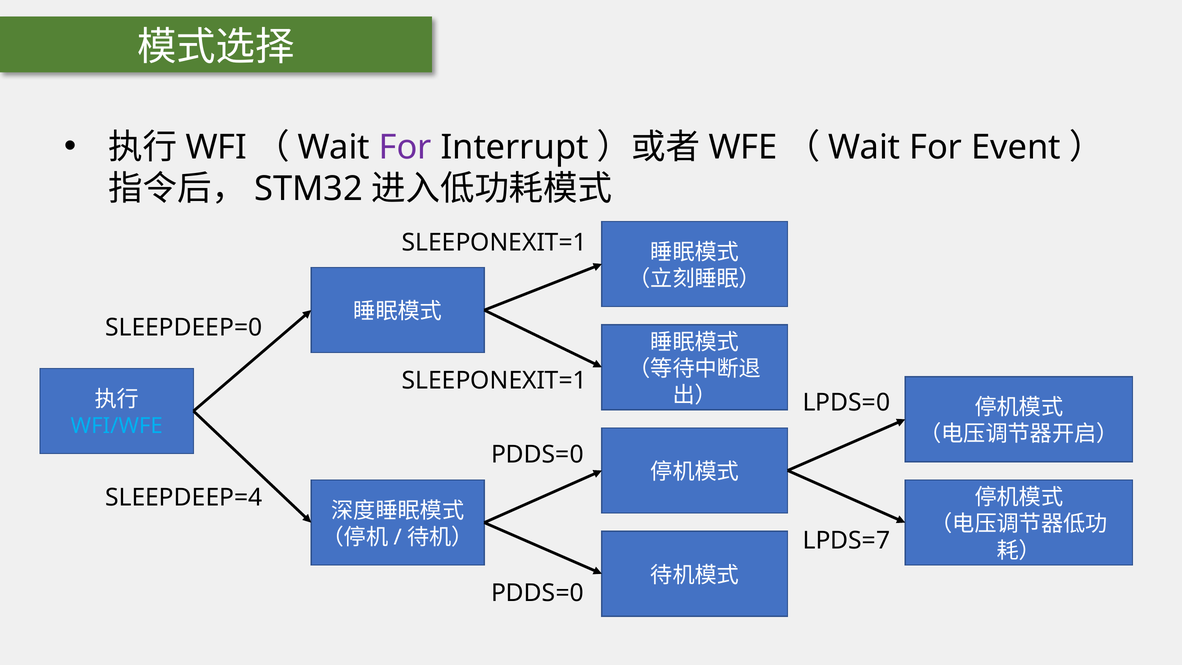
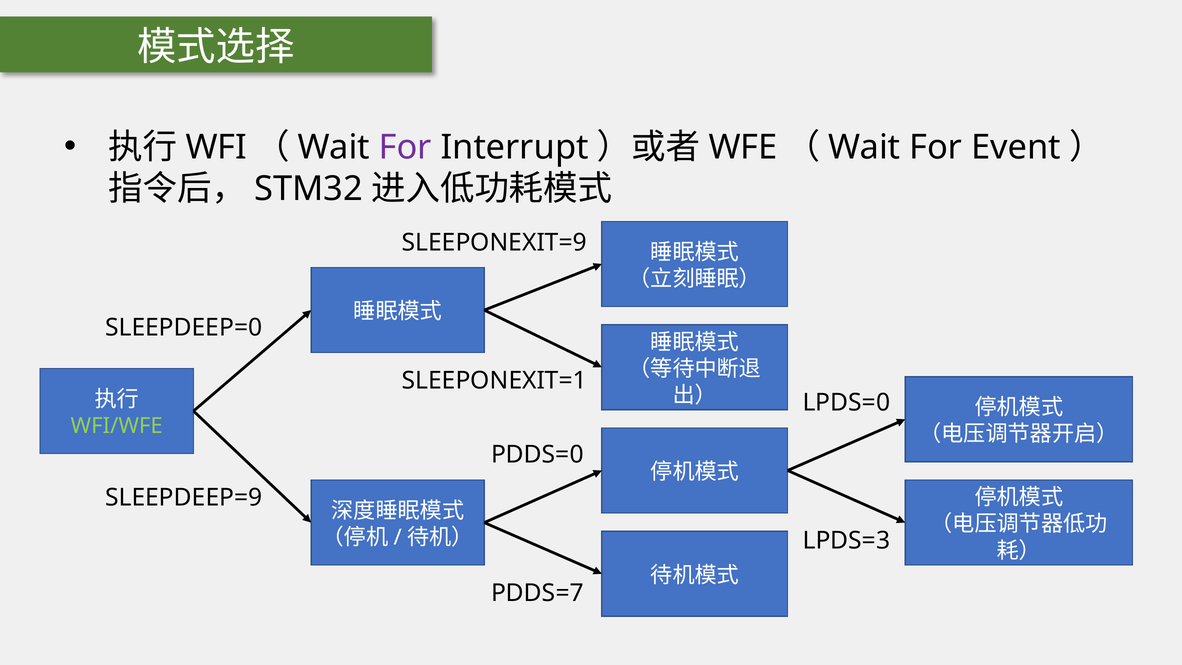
SLEEPONEXIT=1 at (494, 243): SLEEPONEXIT=1 -> SLEEPONEXIT=9
WFI/WFE colour: light blue -> light green
SLEEPDEEP=4: SLEEPDEEP=4 -> SLEEPDEEP=9
LPDS=7: LPDS=7 -> LPDS=3
PDDS=0 at (537, 593): PDDS=0 -> PDDS=7
